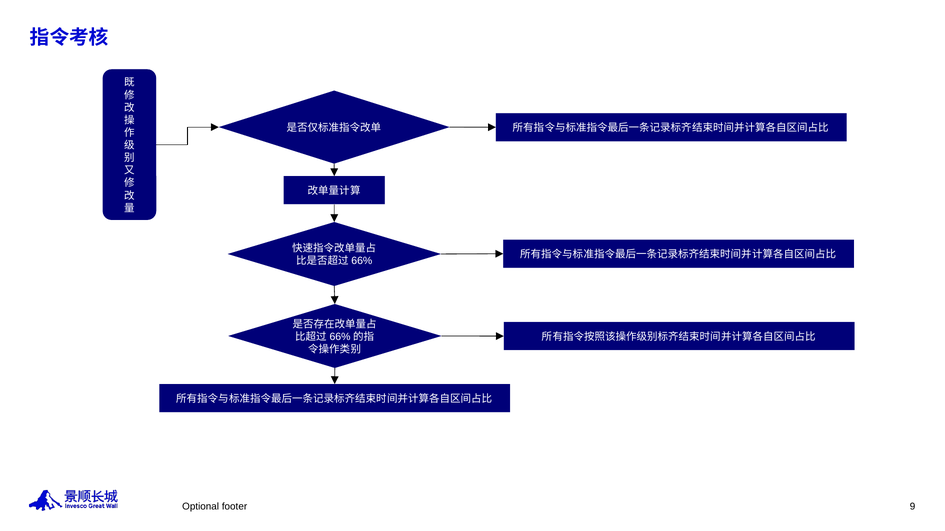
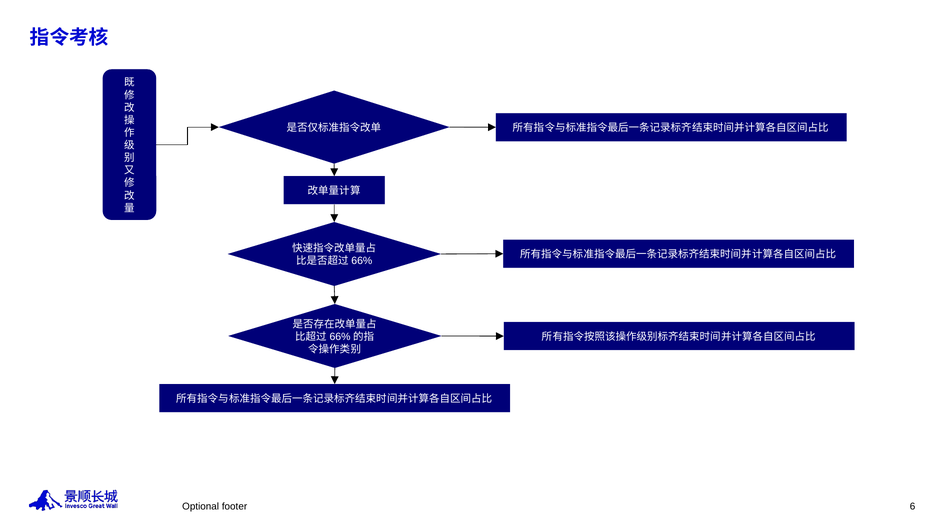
9: 9 -> 6
